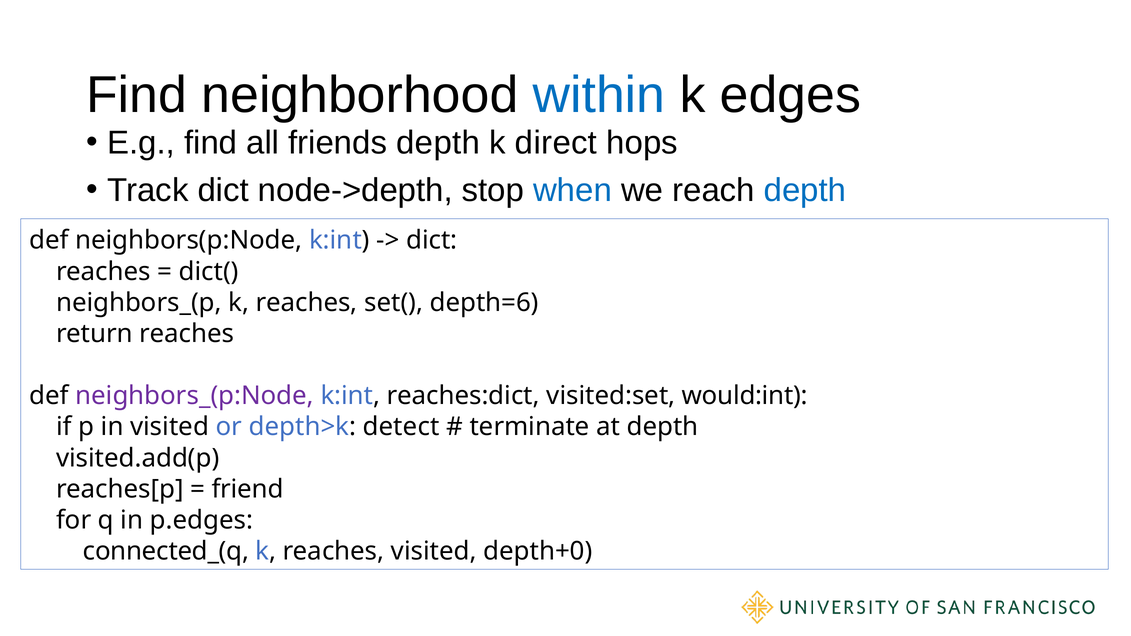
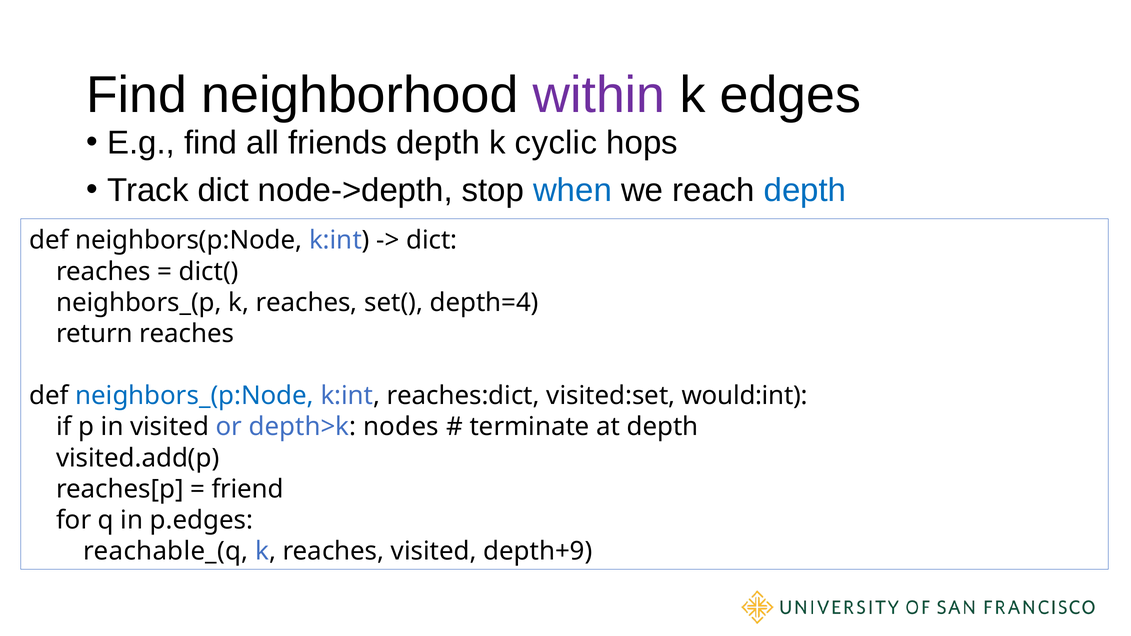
within colour: blue -> purple
direct: direct -> cyclic
depth=6: depth=6 -> depth=4
neighbors_(p:Node colour: purple -> blue
detect: detect -> nodes
connected_(q: connected_(q -> reachable_(q
depth+0: depth+0 -> depth+9
